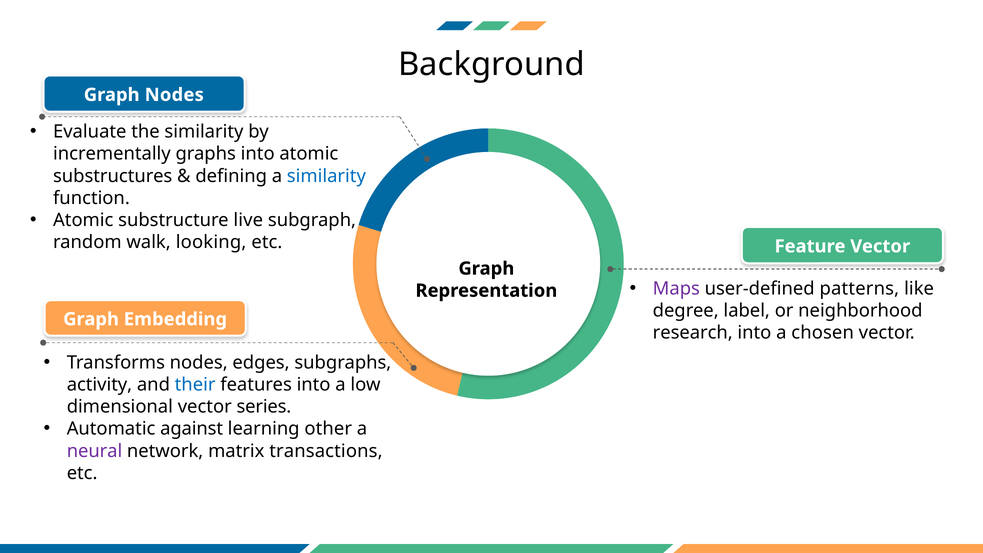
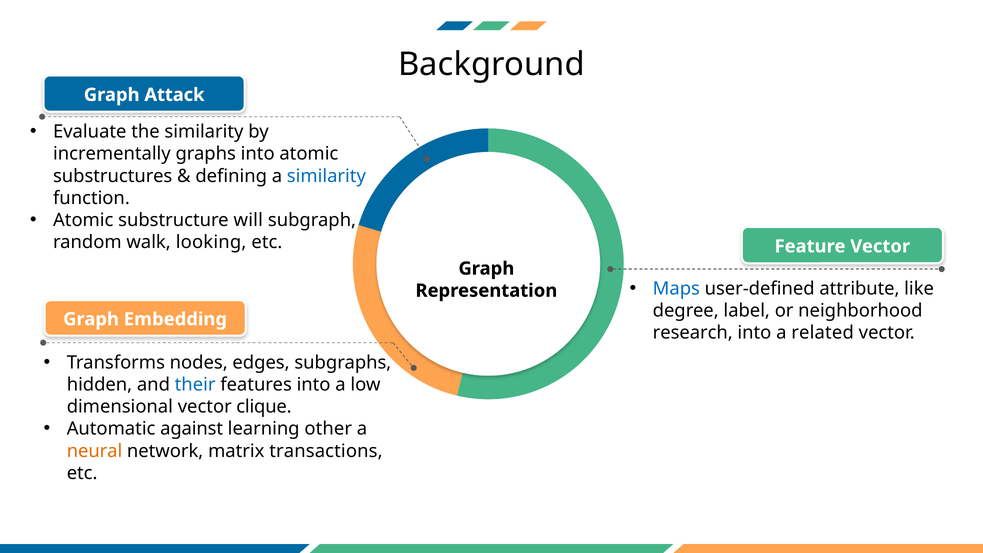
Graph Nodes: Nodes -> Attack
live: live -> will
Maps colour: purple -> blue
patterns: patterns -> attribute
chosen: chosen -> related
activity: activity -> hidden
series: series -> clique
neural colour: purple -> orange
